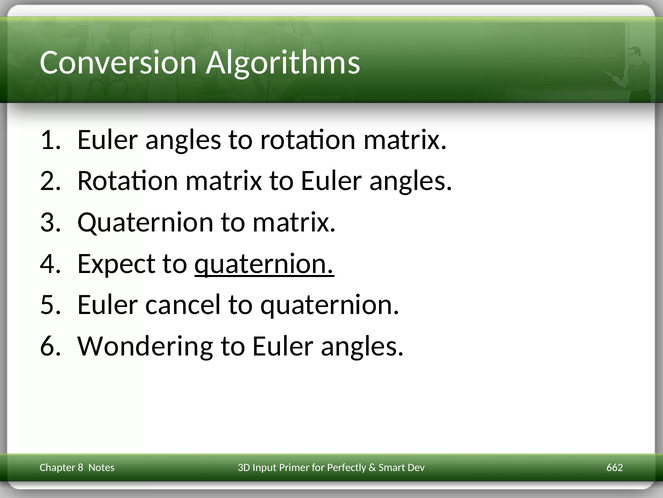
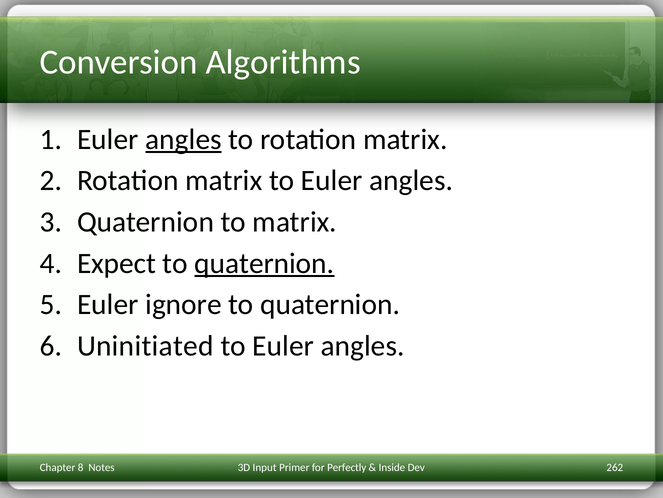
angles at (184, 139) underline: none -> present
cancel: cancel -> ignore
Wondering: Wondering -> Uninitiated
Smart: Smart -> Inside
662: 662 -> 262
